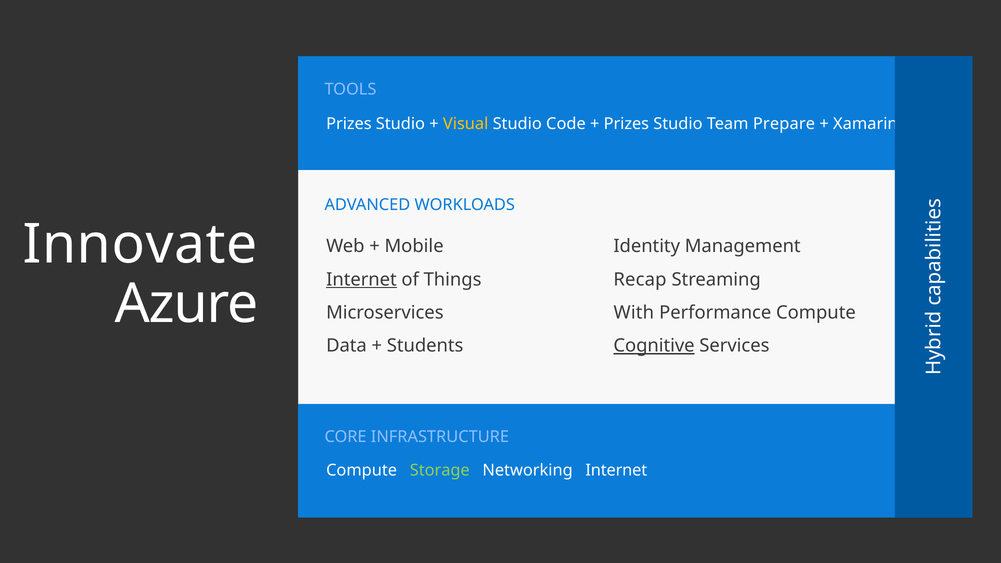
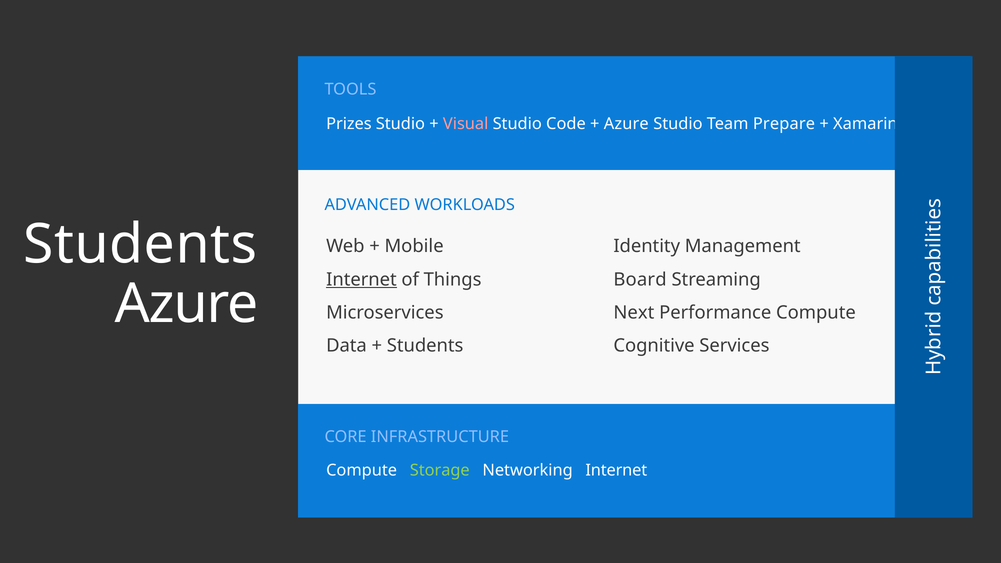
Visual colour: yellow -> pink
Prizes at (626, 124): Prizes -> Azure
Innovate at (140, 244): Innovate -> Students
Recap: Recap -> Board
With: With -> Next
Cognitive underline: present -> none
